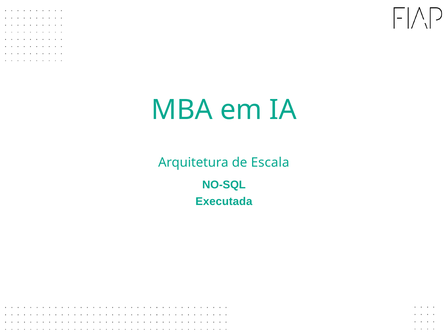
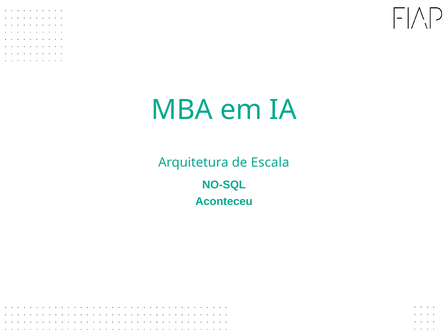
Executada: Executada -> Aconteceu
